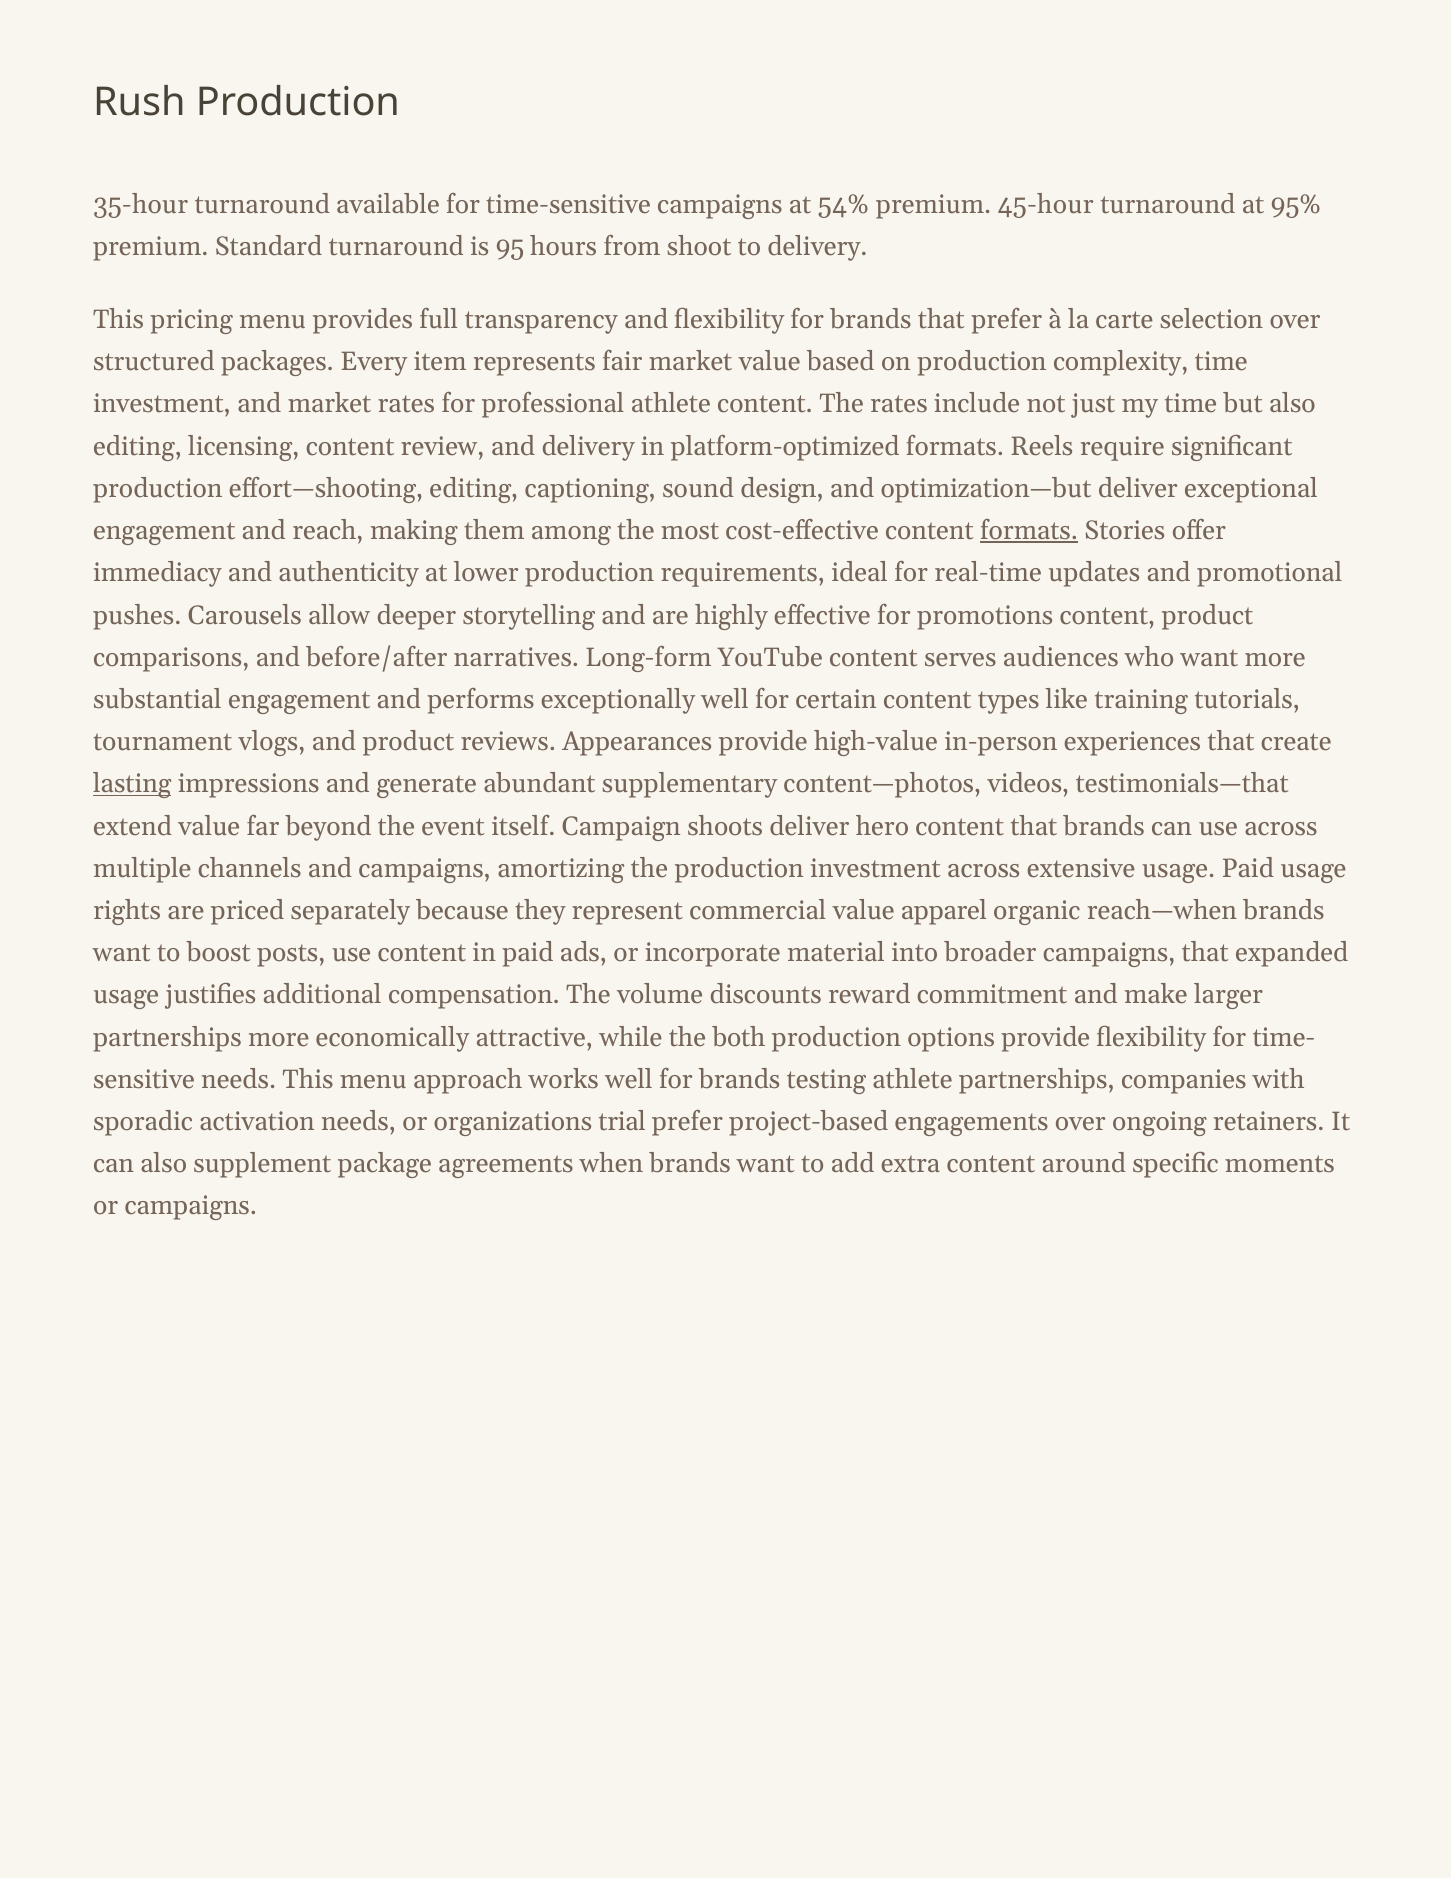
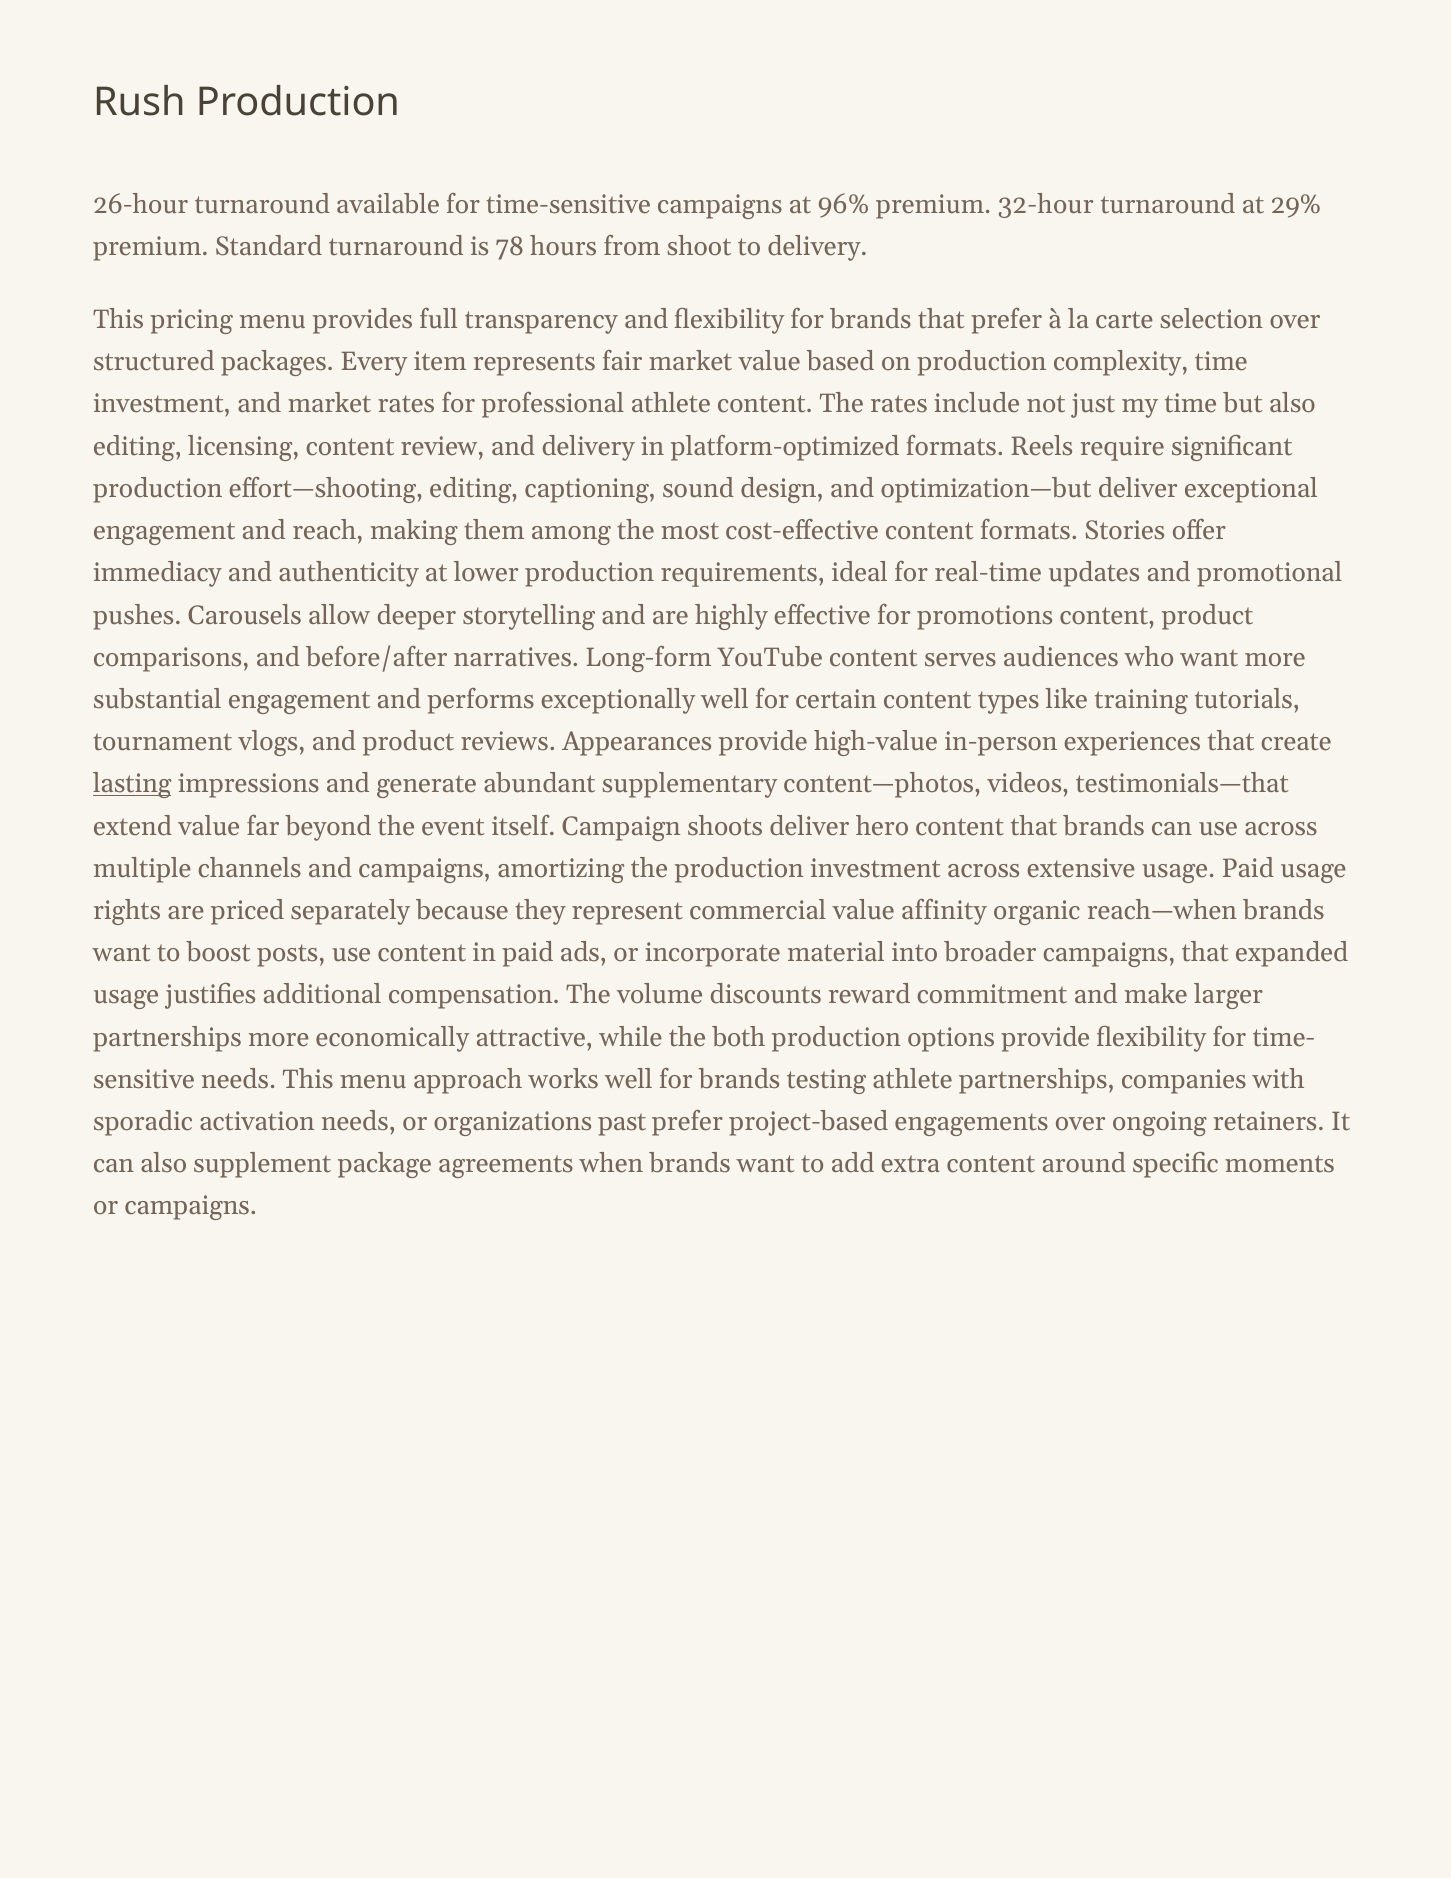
35-hour: 35-hour -> 26-hour
54%: 54% -> 96%
45-hour: 45-hour -> 32-hour
95%: 95% -> 29%
95: 95 -> 78
formats at (1029, 531) underline: present -> none
apparel: apparel -> affinity
trial: trial -> past
